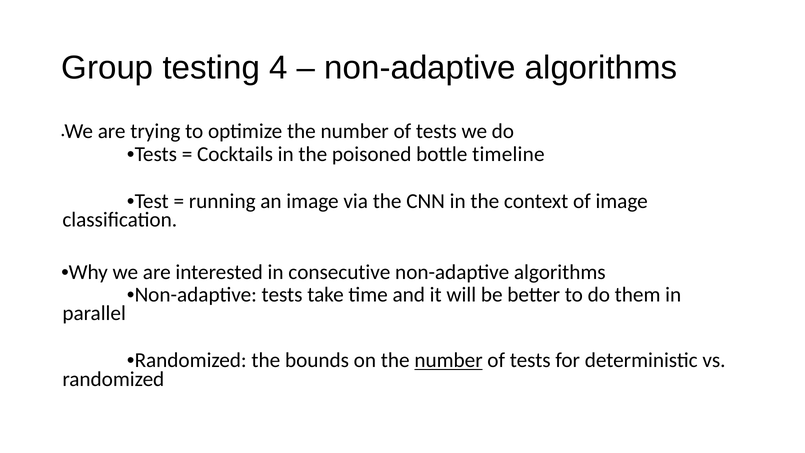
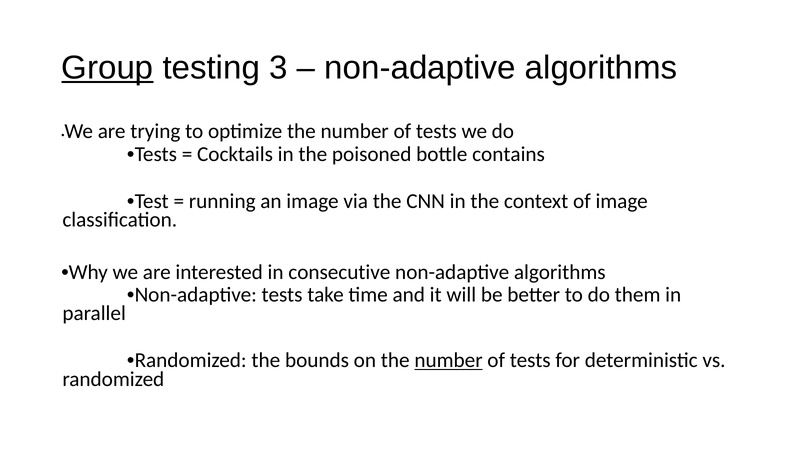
Group underline: none -> present
4: 4 -> 3
timeline: timeline -> contains
